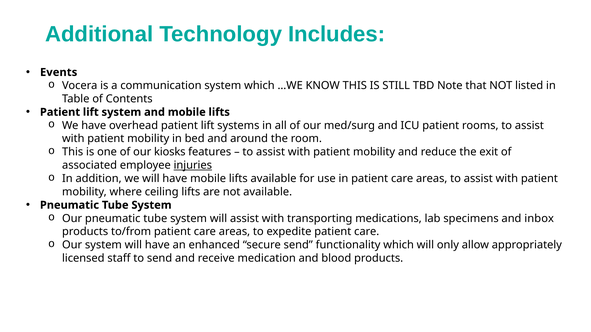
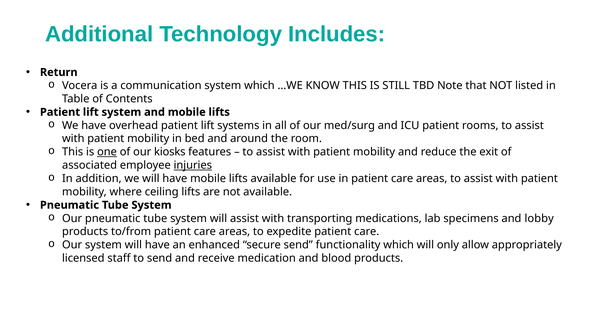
Events: Events -> Return
one underline: none -> present
inbox: inbox -> lobby
